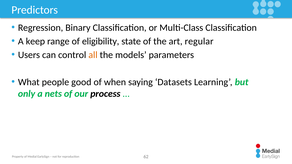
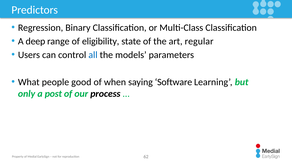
keep: keep -> deep
all colour: orange -> blue
Datasets: Datasets -> Software
nets: nets -> post
